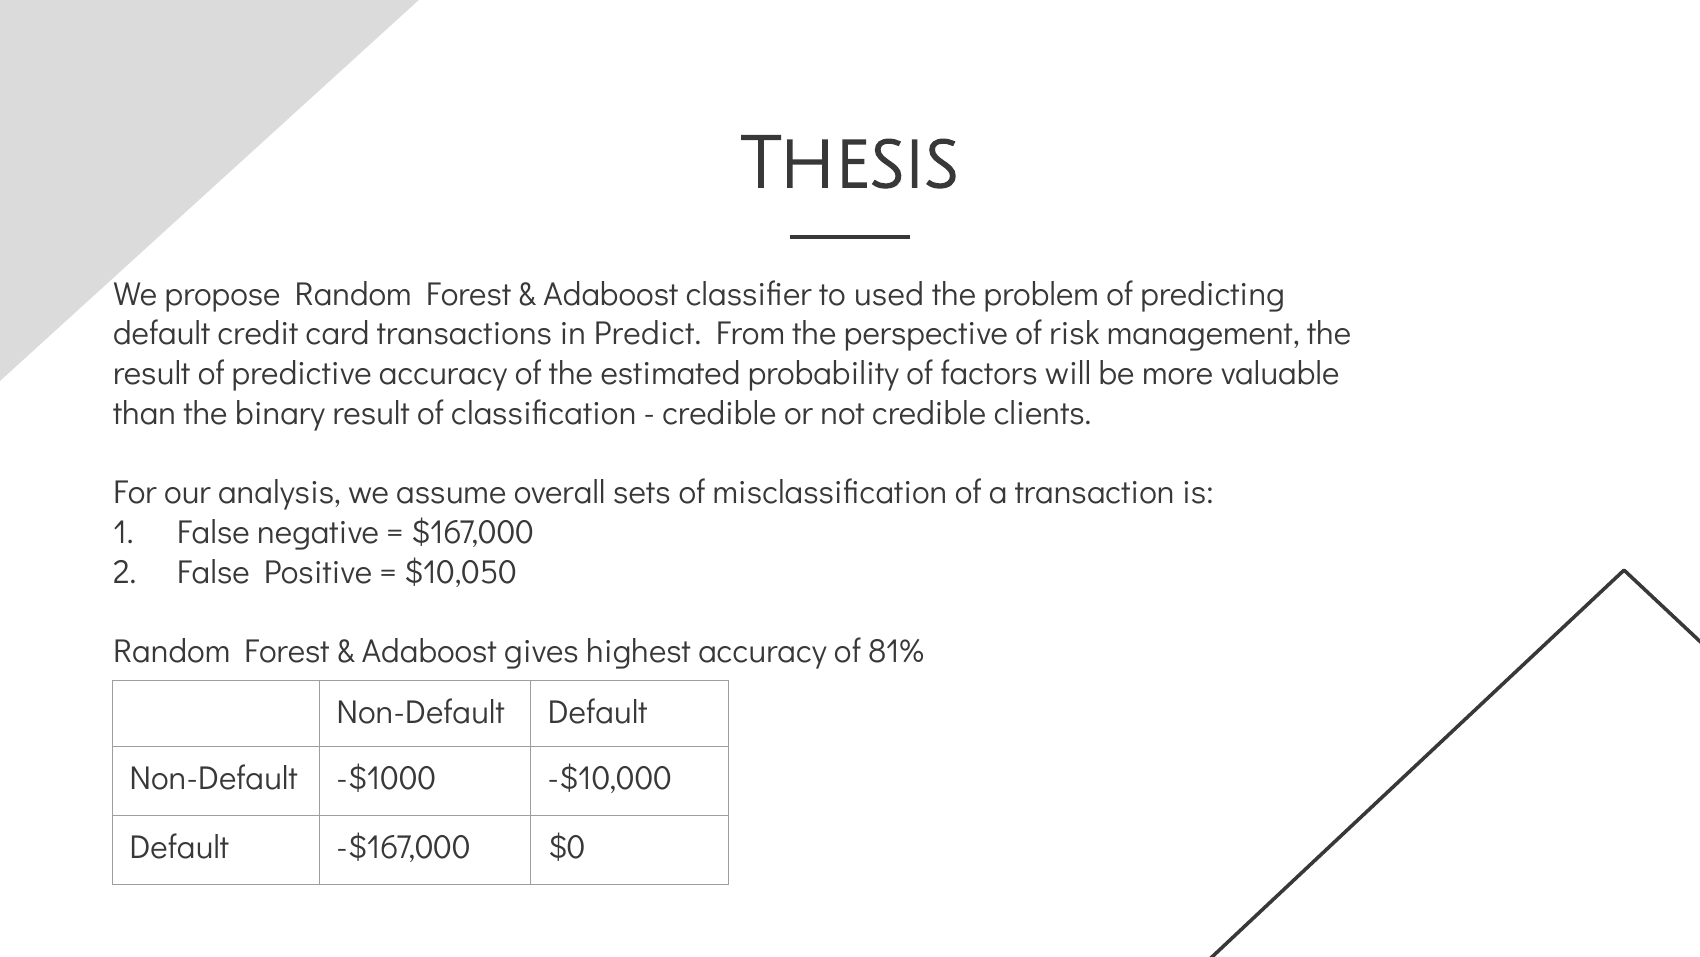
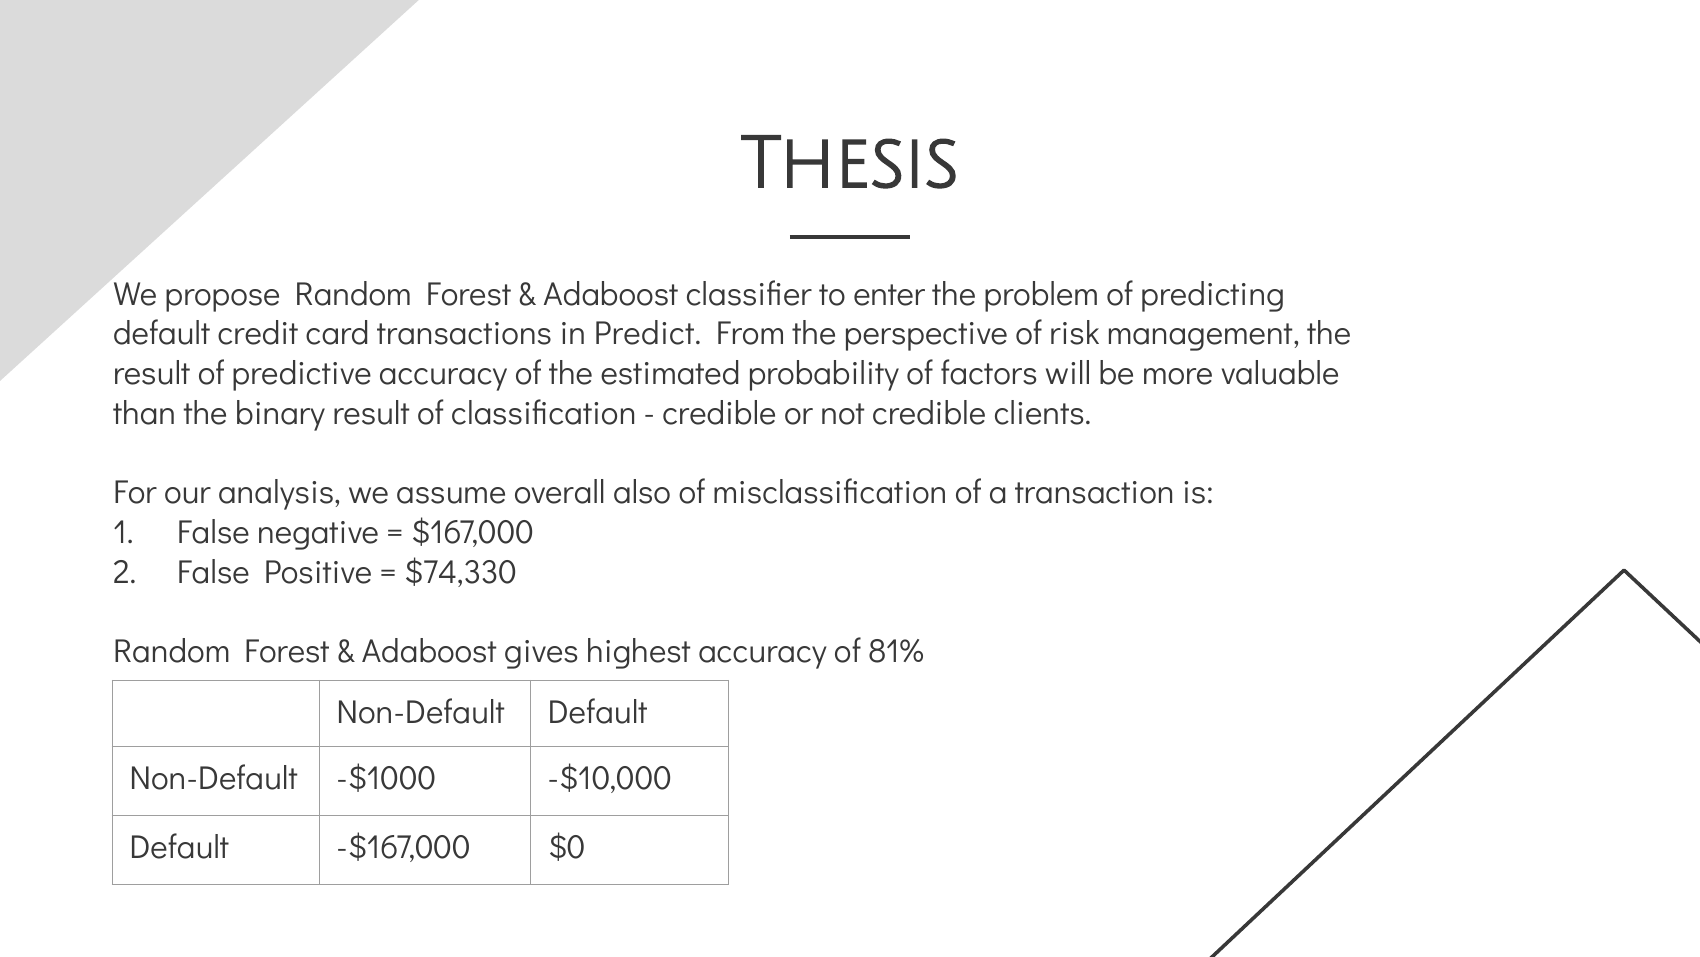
used: used -> enter
sets: sets -> also
$10,050: $10,050 -> $74,330
